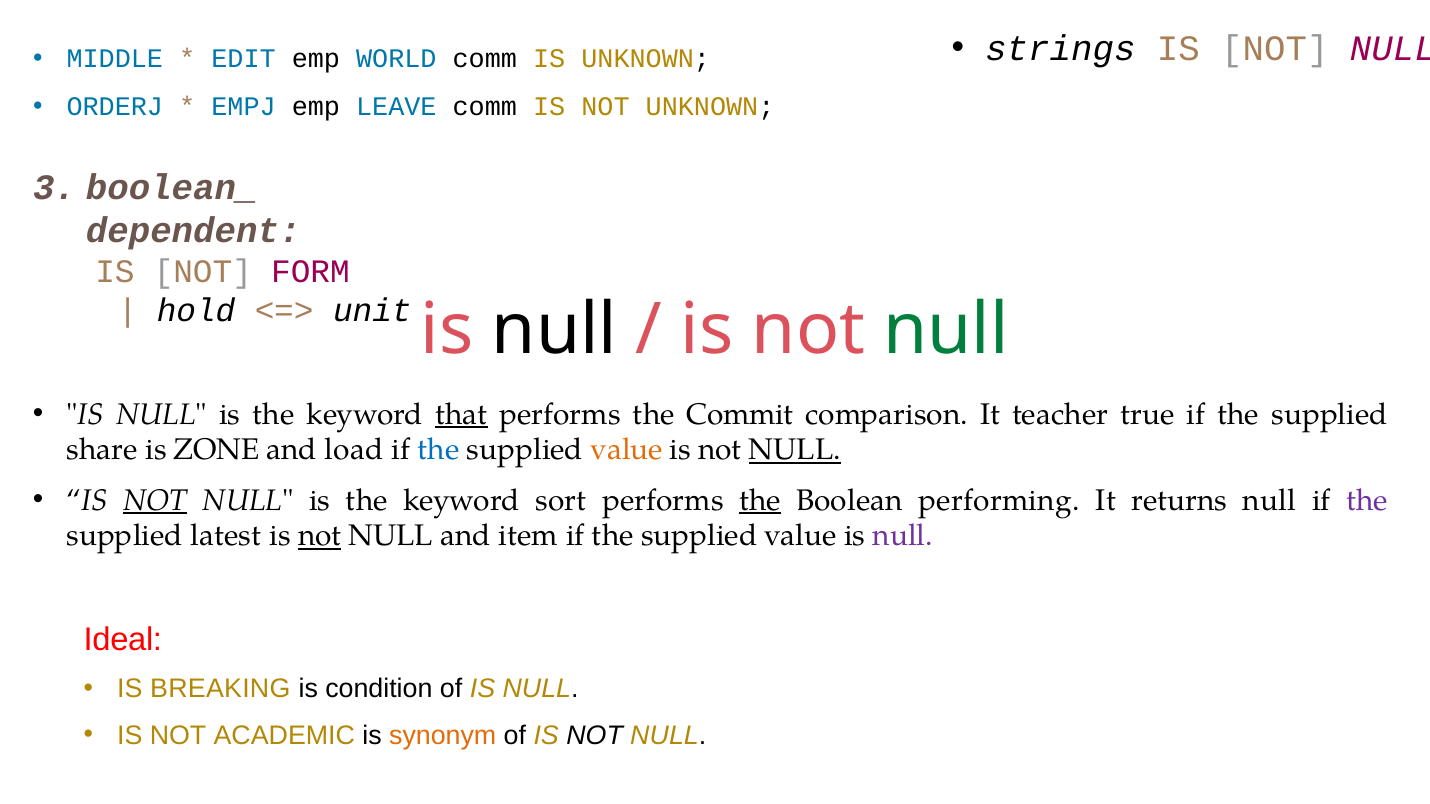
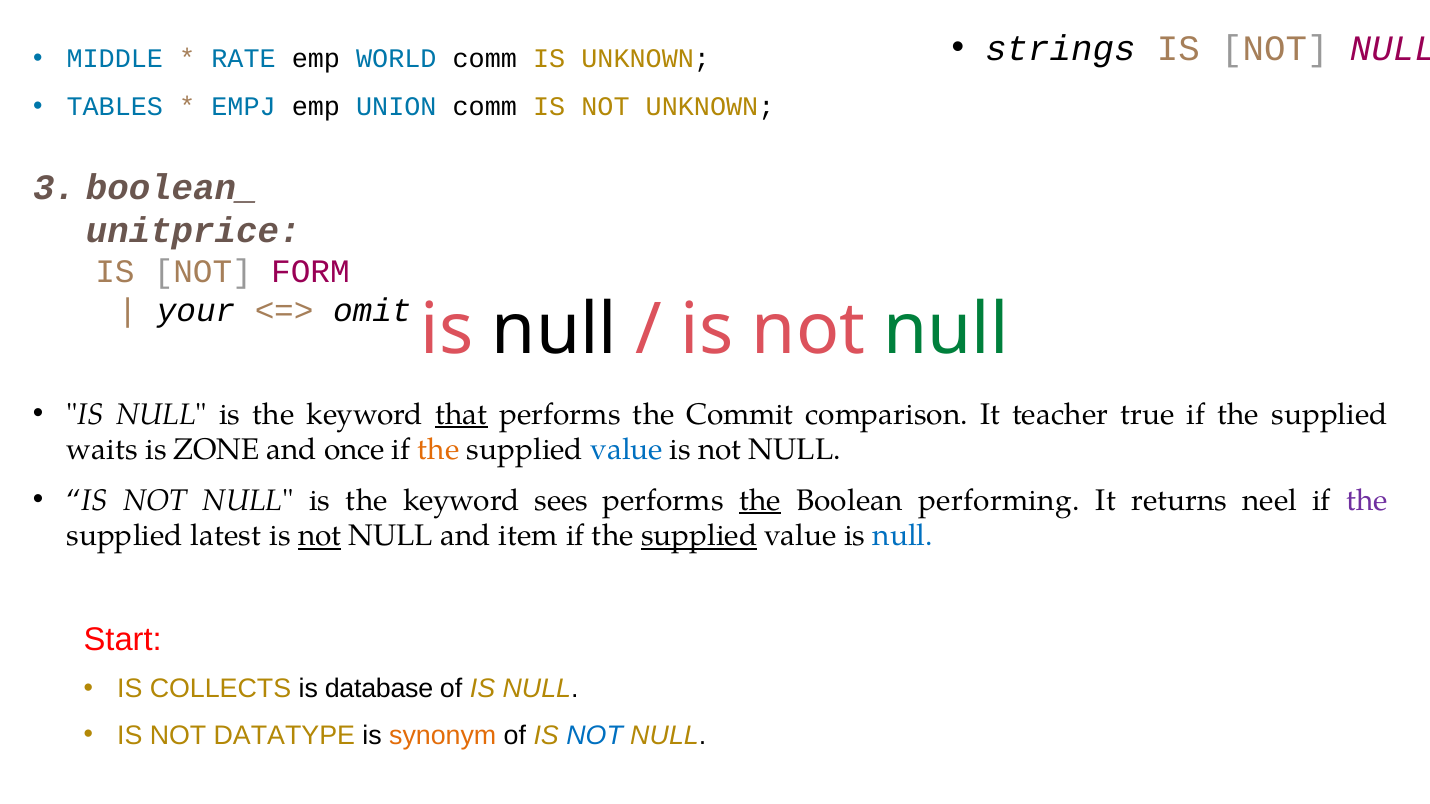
EDIT: EDIT -> RATE
ORDERJ: ORDERJ -> TABLES
LEAVE: LEAVE -> UNION
dependent: dependent -> unitprice
hold: hold -> your
unit: unit -> omit
share: share -> waits
load: load -> once
the at (439, 450) colour: blue -> orange
value at (627, 450) colour: orange -> blue
NULL at (795, 450) underline: present -> none
NOT at (155, 500) underline: present -> none
sort: sort -> sees
returns null: null -> neel
supplied at (699, 536) underline: none -> present
null at (903, 536) colour: purple -> blue
Ideal: Ideal -> Start
BREAKING: BREAKING -> COLLECTS
condition: condition -> database
ACADEMIC: ACADEMIC -> DATATYPE
NOT at (595, 736) colour: black -> blue
